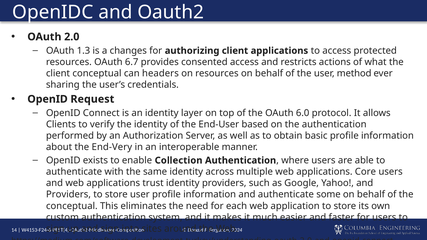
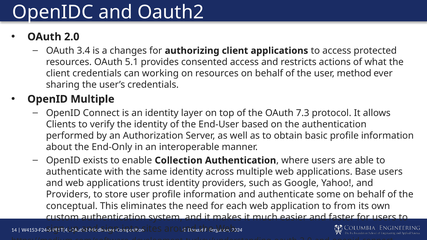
1.3: 1.3 -> 3.4
6.7: 6.7 -> 5.1
client conceptual: conceptual -> credentials
headers: headers -> working
OpenID Request: Request -> Multiple
6.0: 6.0 -> 7.3
End-Very: End-Very -> End-Only
Core: Core -> Base
application to store: store -> from
